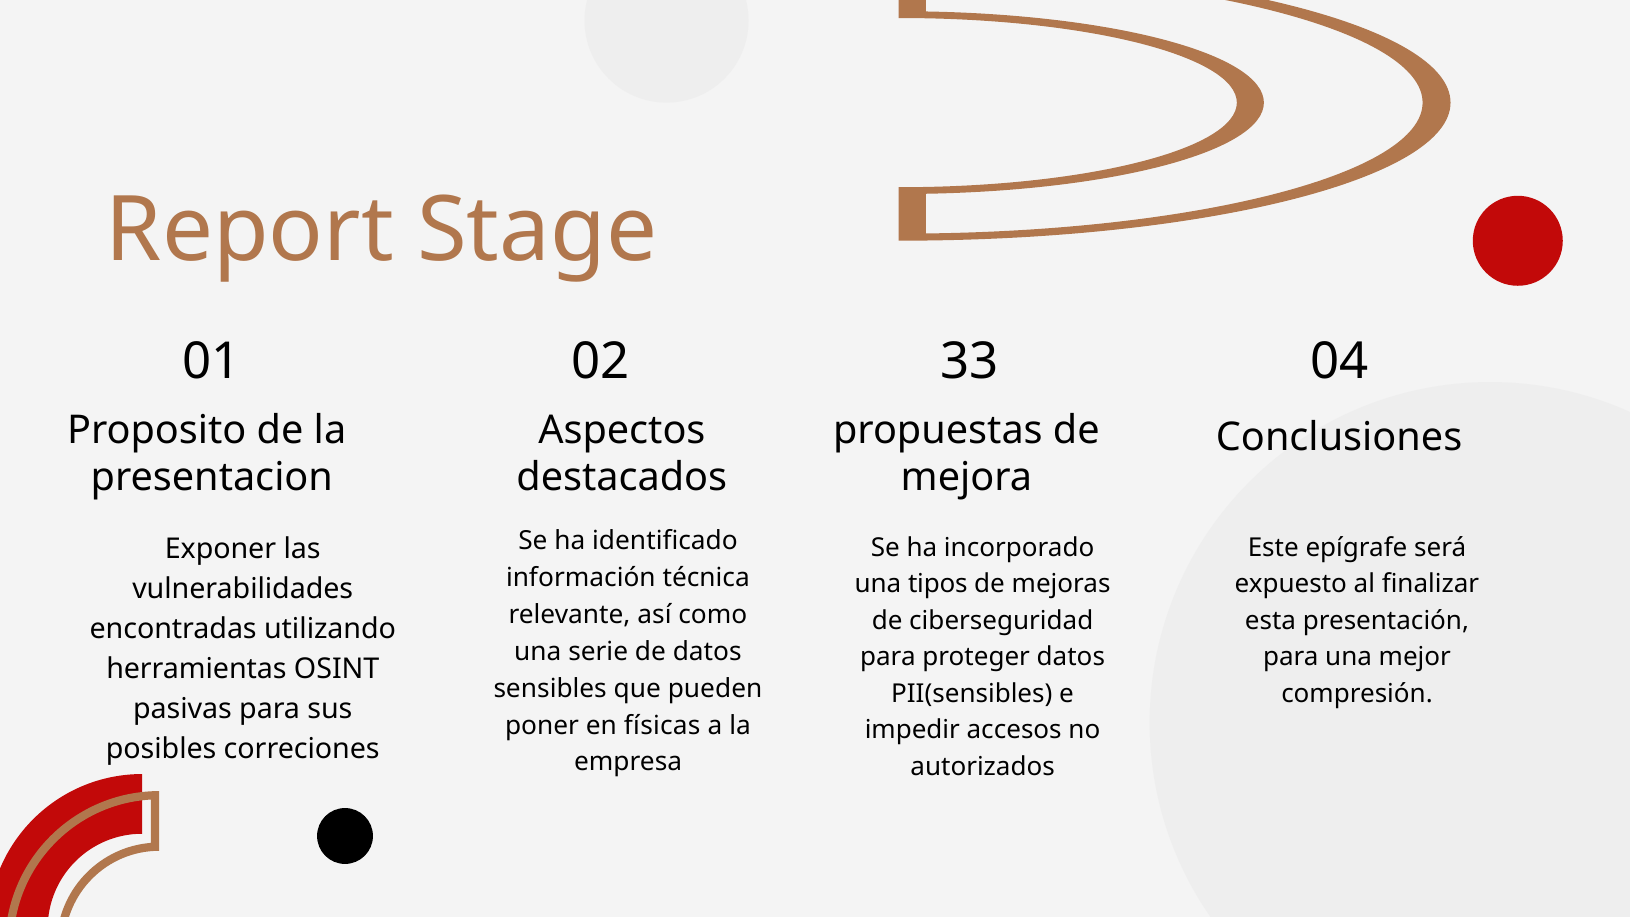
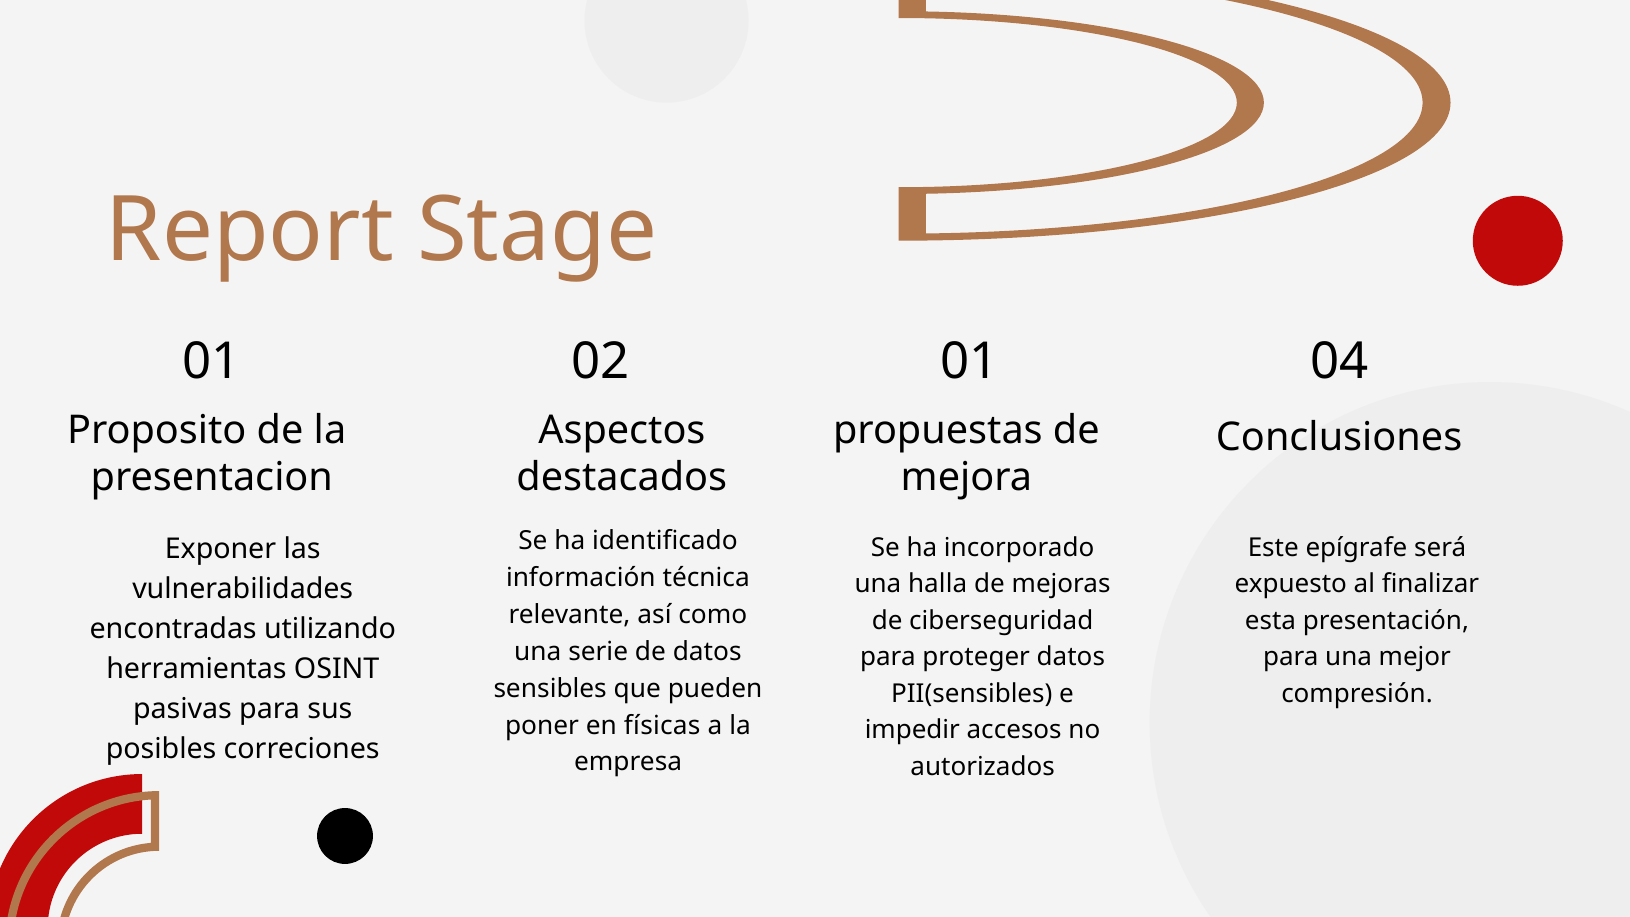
02 33: 33 -> 01
tipos: tipos -> halla
